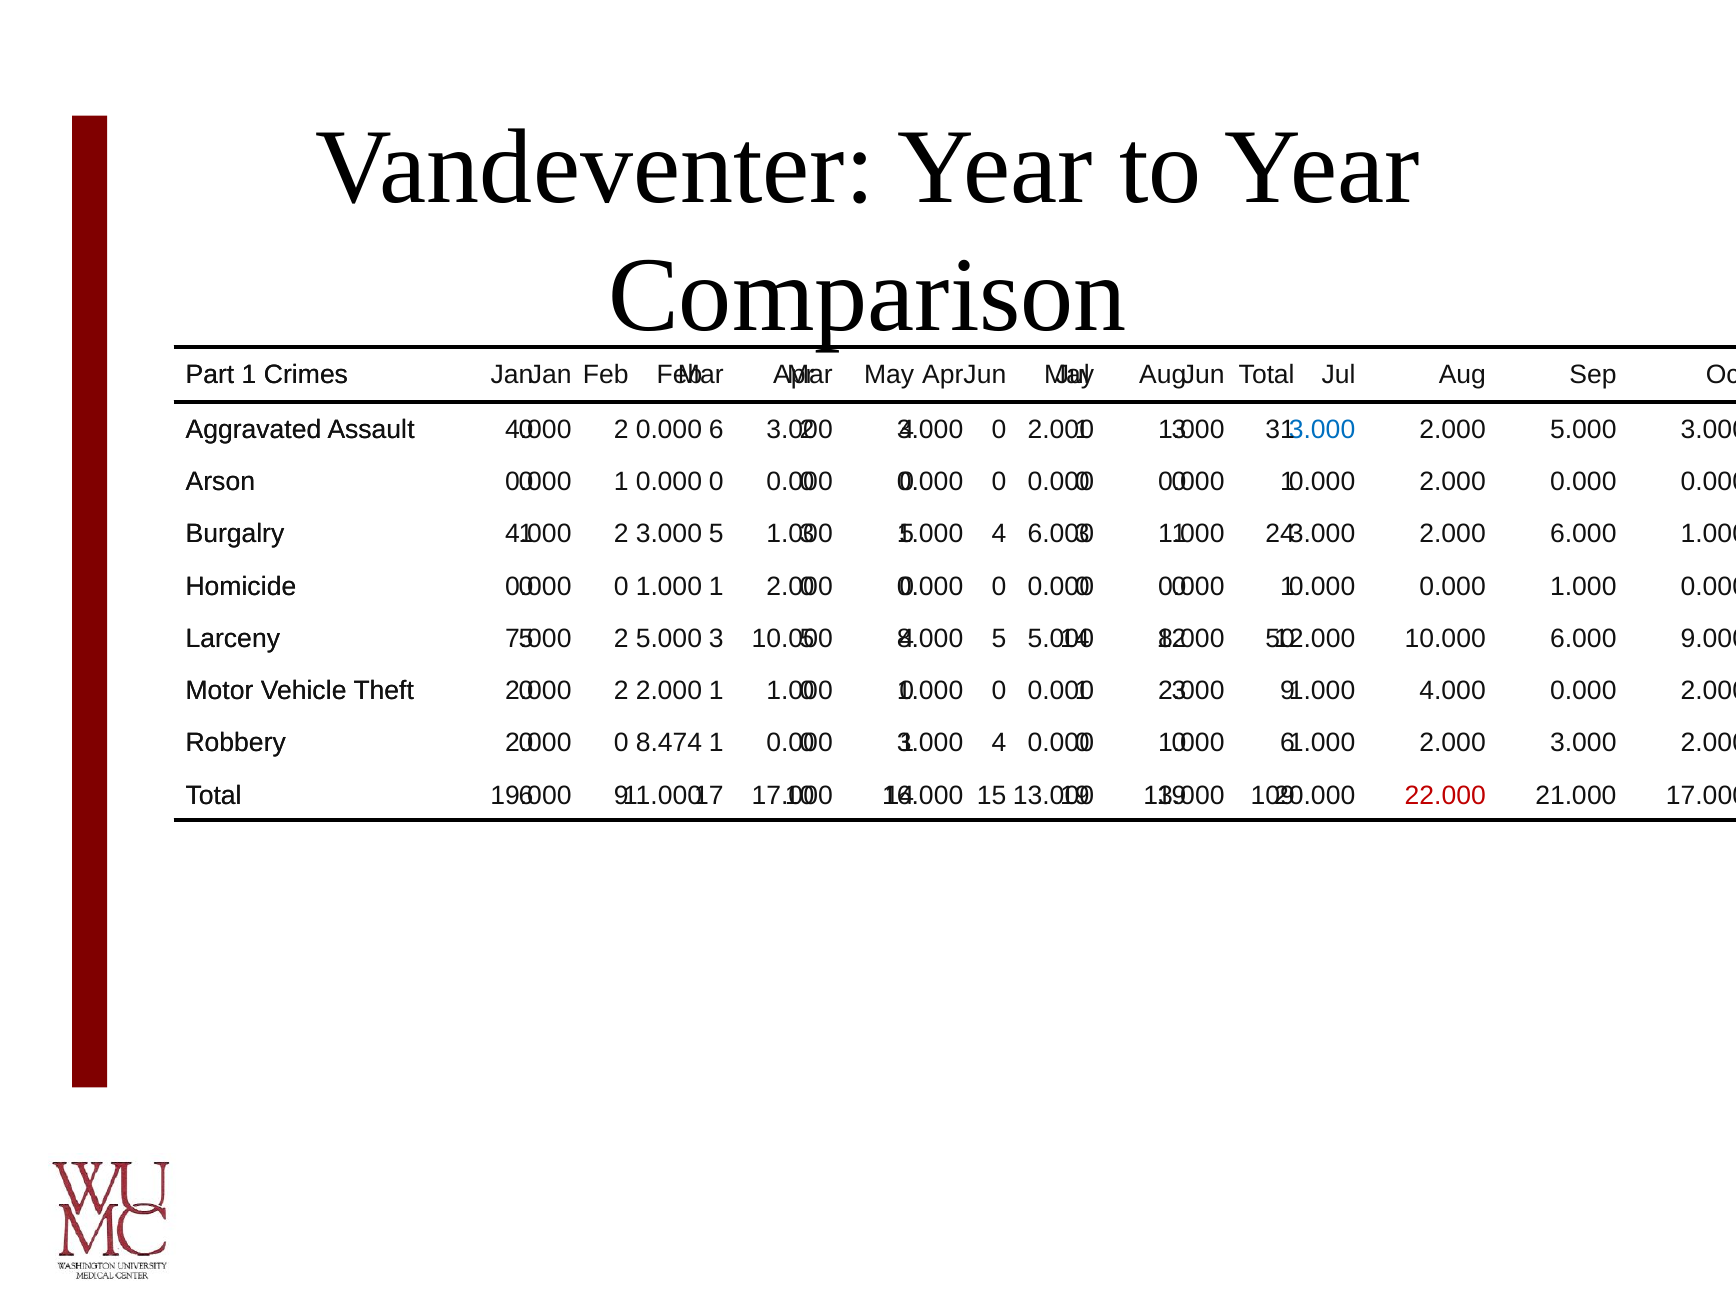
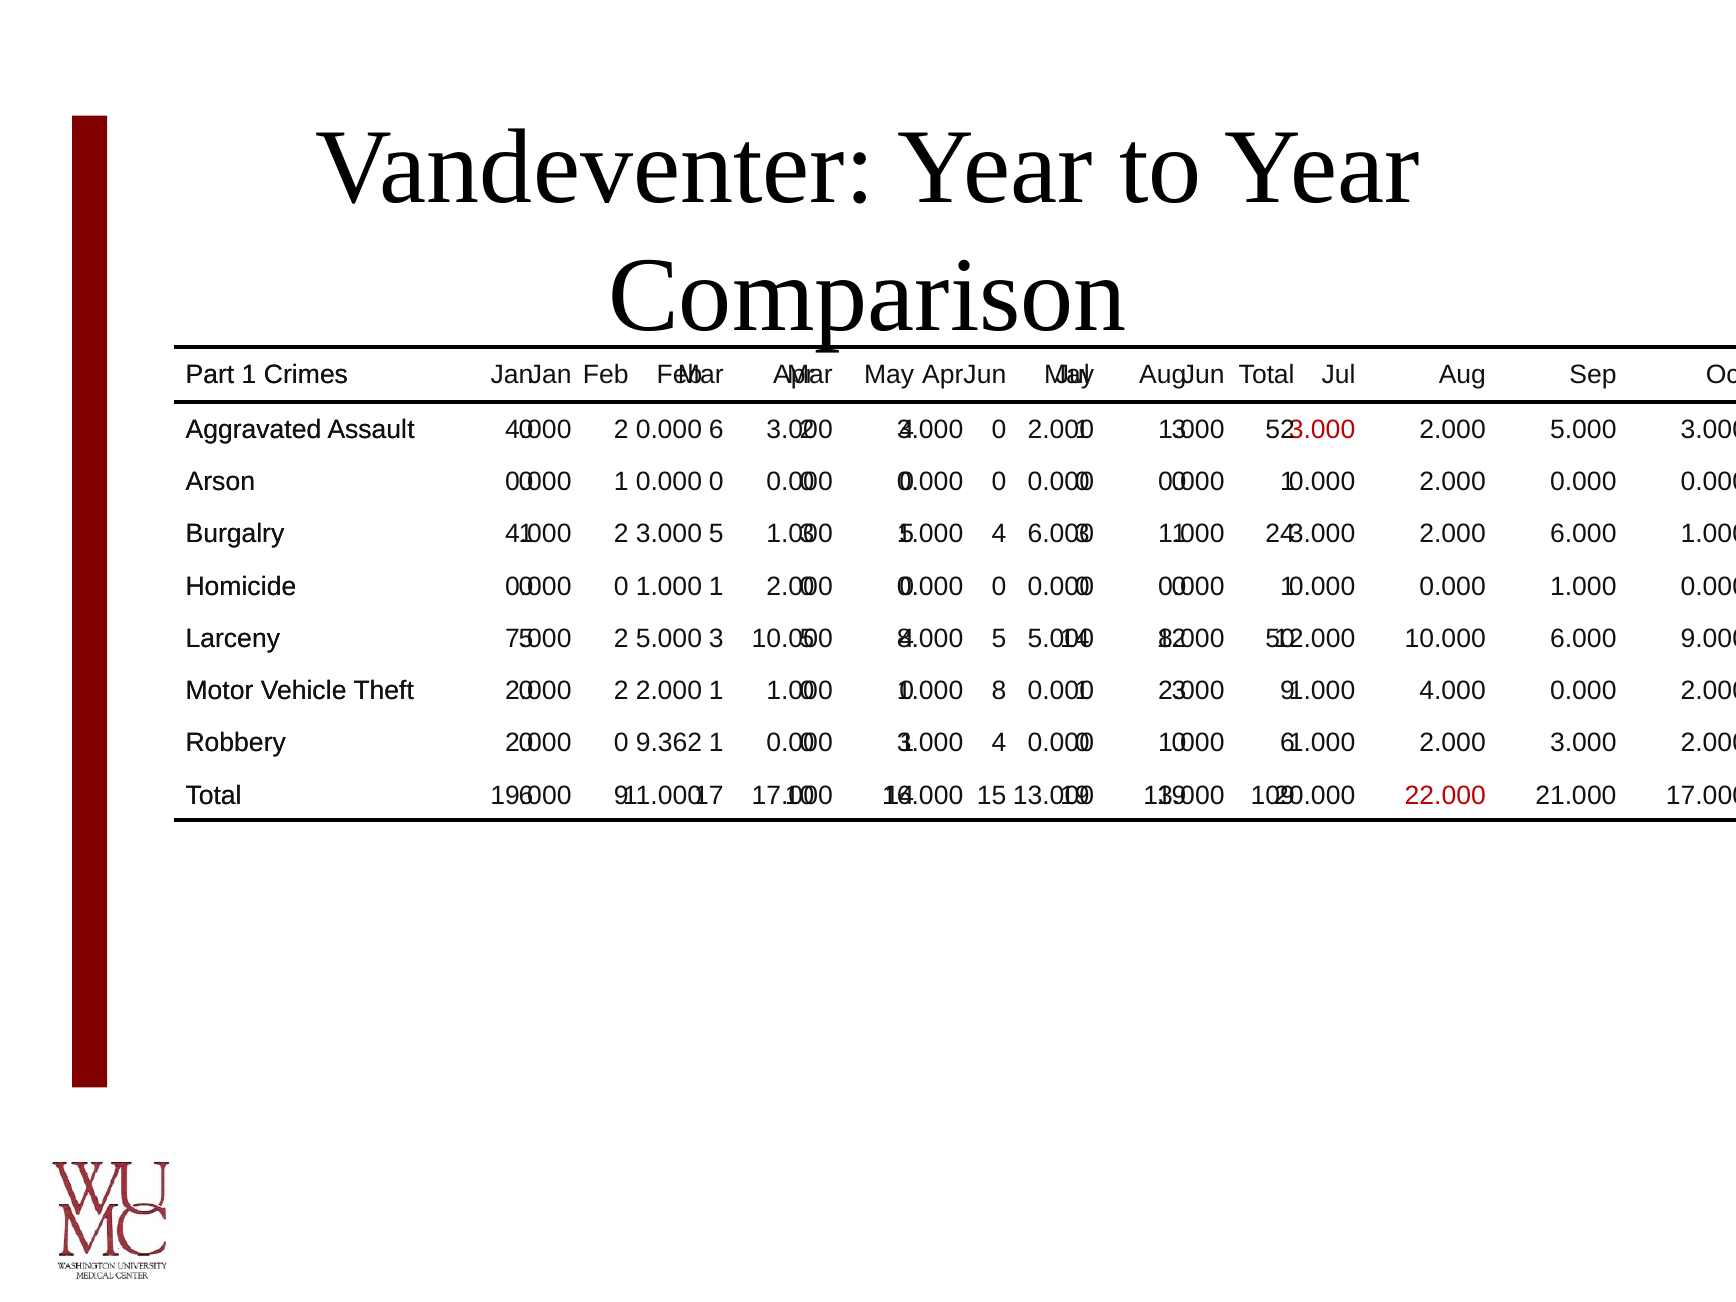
31: 31 -> 52
3.000 at (1322, 430) colour: blue -> red
0 at (999, 691): 0 -> 8
8.474: 8.474 -> 9.362
